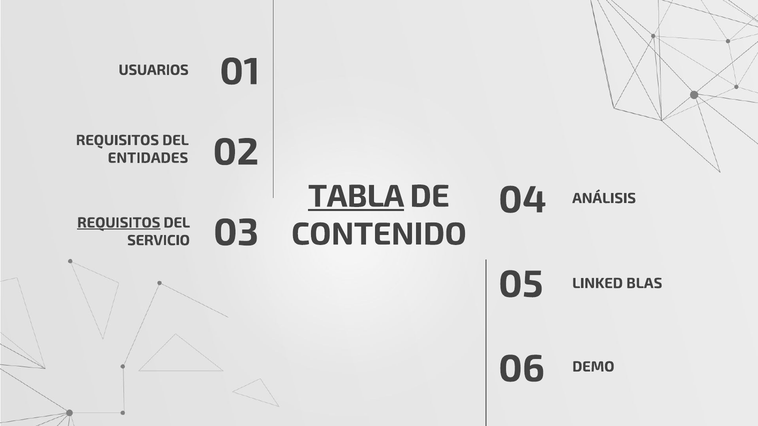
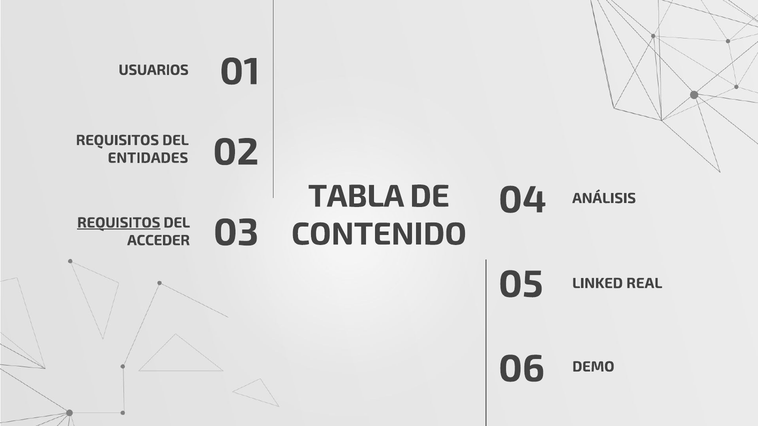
TABLA underline: present -> none
SERVICIO: SERVICIO -> ACCEDER
BLAS: BLAS -> REAL
